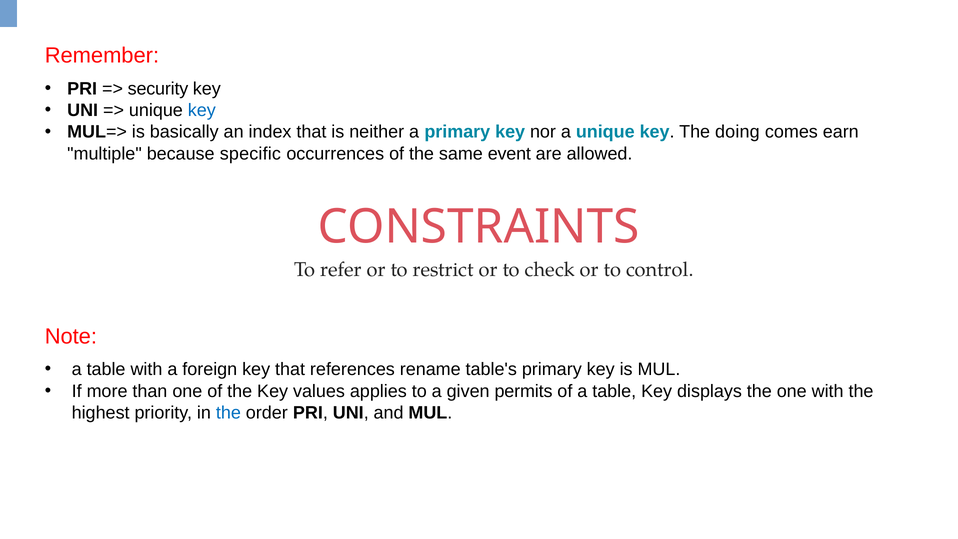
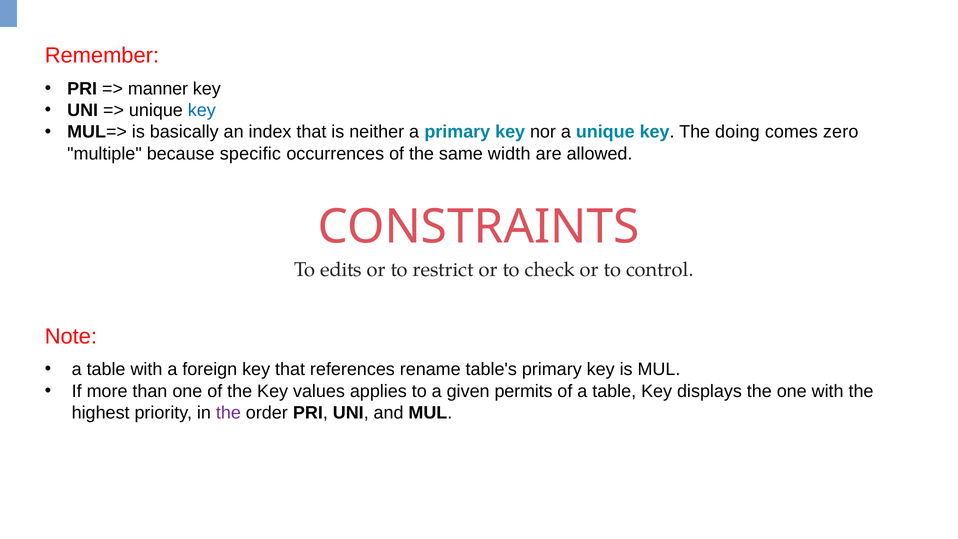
security: security -> manner
earn: earn -> zero
event: event -> width
refer: refer -> edits
the at (228, 413) colour: blue -> purple
